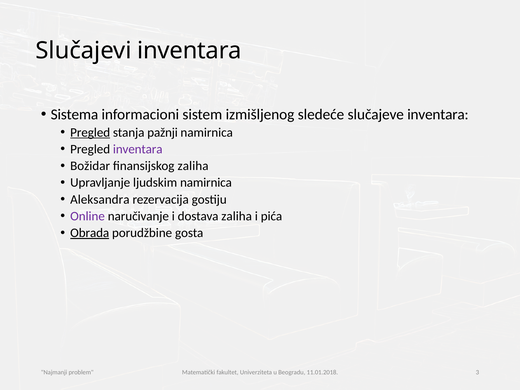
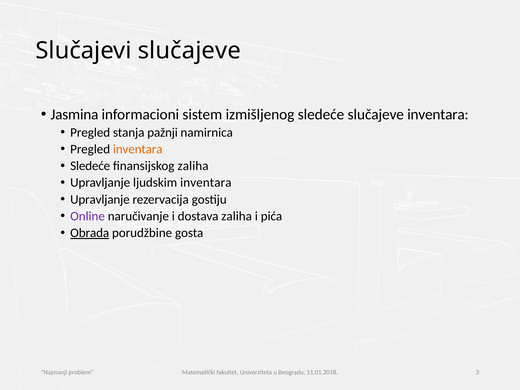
Slučajevi inventara: inventara -> slučajeve
Sistema: Sistema -> Jasmina
Pregled at (90, 132) underline: present -> none
inventara at (138, 149) colour: purple -> orange
Božidar at (90, 166): Božidar -> Sledeće
ljudskim namirnica: namirnica -> inventara
Aleksandra at (100, 199): Aleksandra -> Upravljanje
